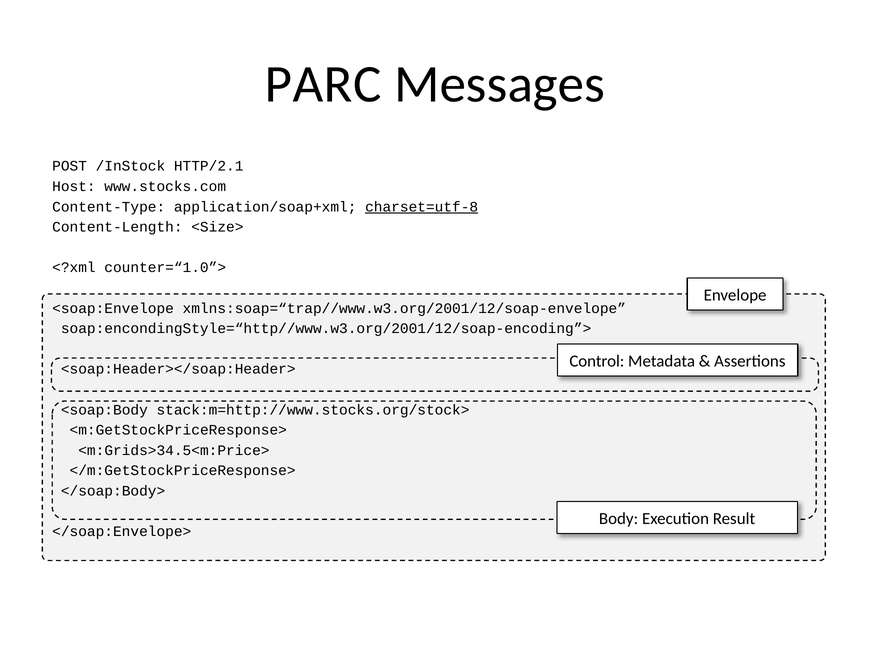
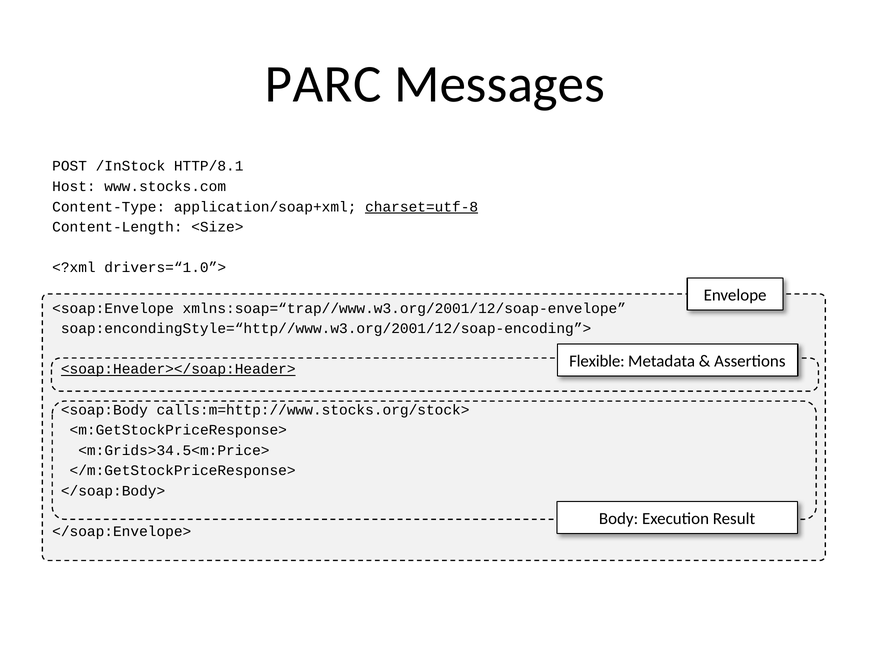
HTTP/2.1: HTTP/2.1 -> HTTP/8.1
counter=“1.0”>: counter=“1.0”> -> drivers=“1.0”>
Control: Control -> Flexible
<soap:Header></soap:Header> underline: none -> present
stack:m=http://www.stocks.org/stock>: stack:m=http://www.stocks.org/stock> -> calls:m=http://www.stocks.org/stock>
